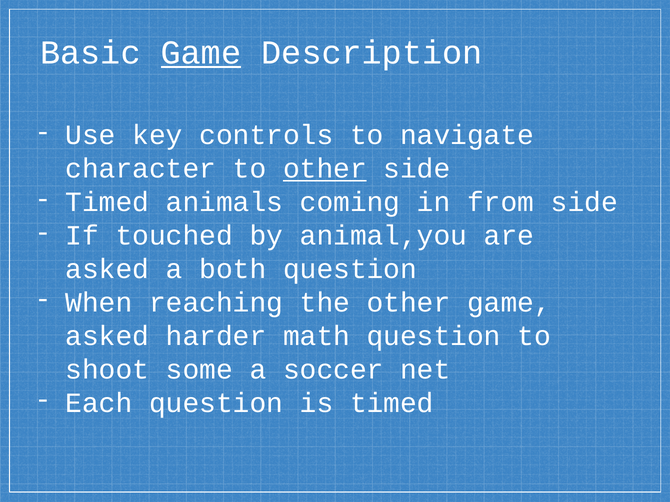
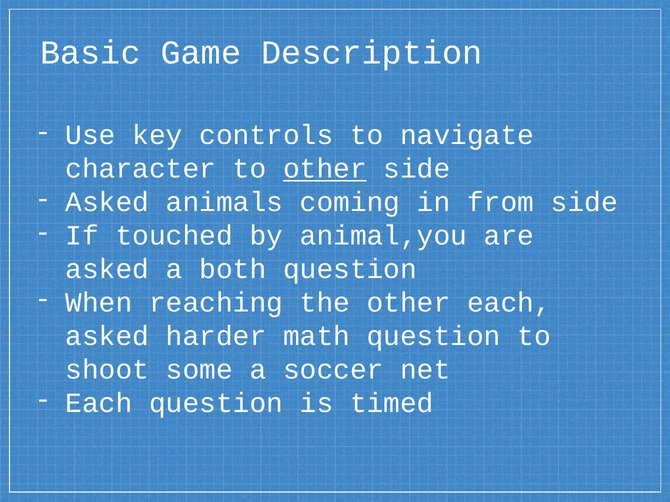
Game at (201, 53) underline: present -> none
Timed at (107, 202): Timed -> Asked
other game: game -> each
